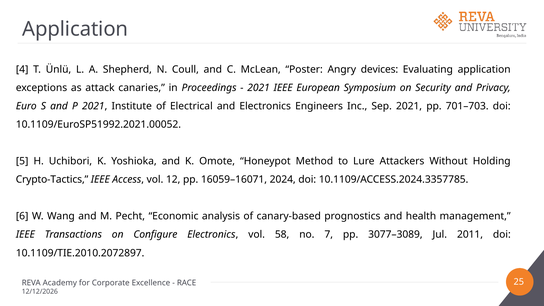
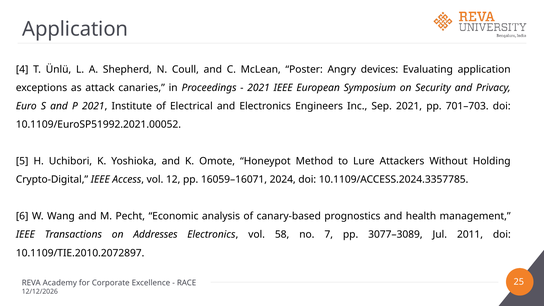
Crypto-Tactics: Crypto-Tactics -> Crypto-Digital
Configure: Configure -> Addresses
